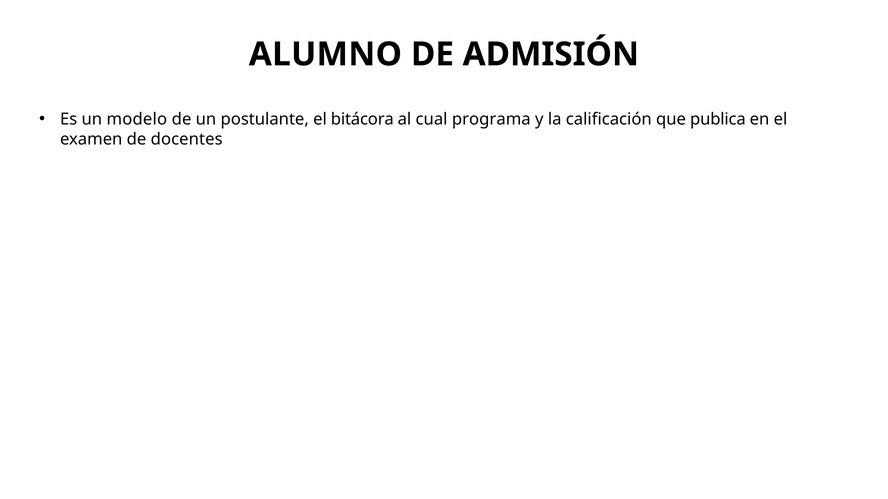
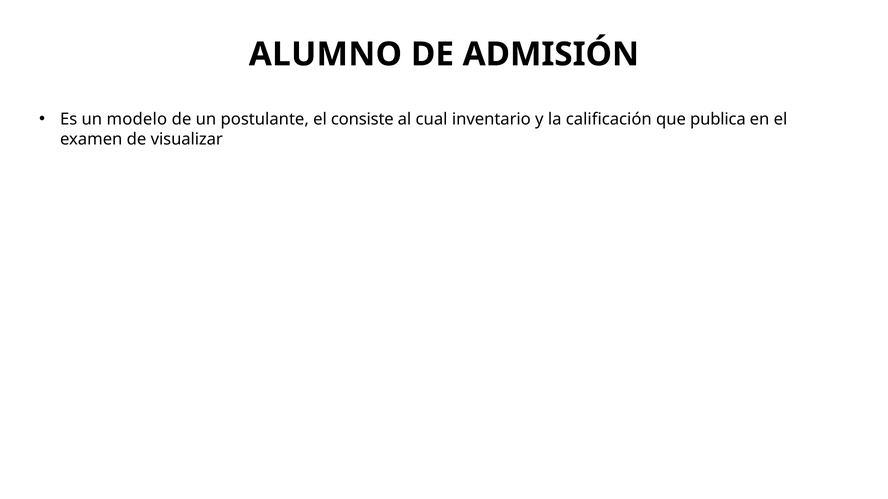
bitácora: bitácora -> consiste
programa: programa -> inventario
docentes: docentes -> visualizar
